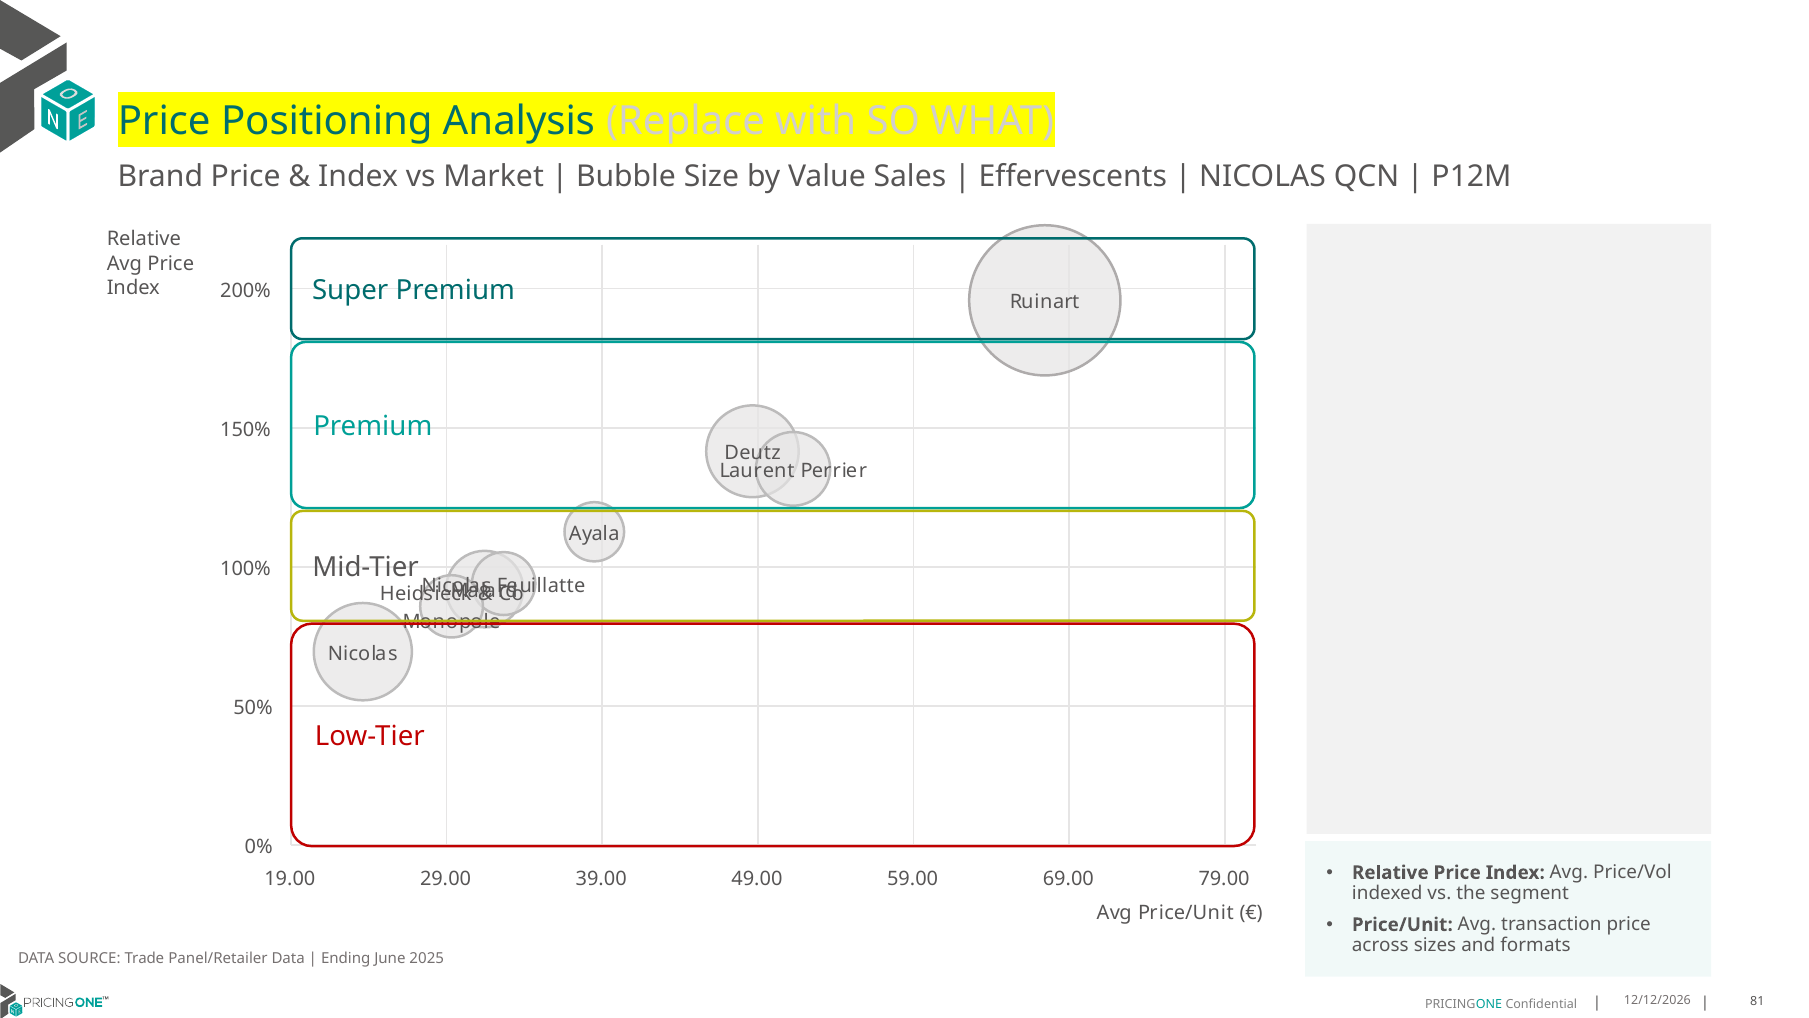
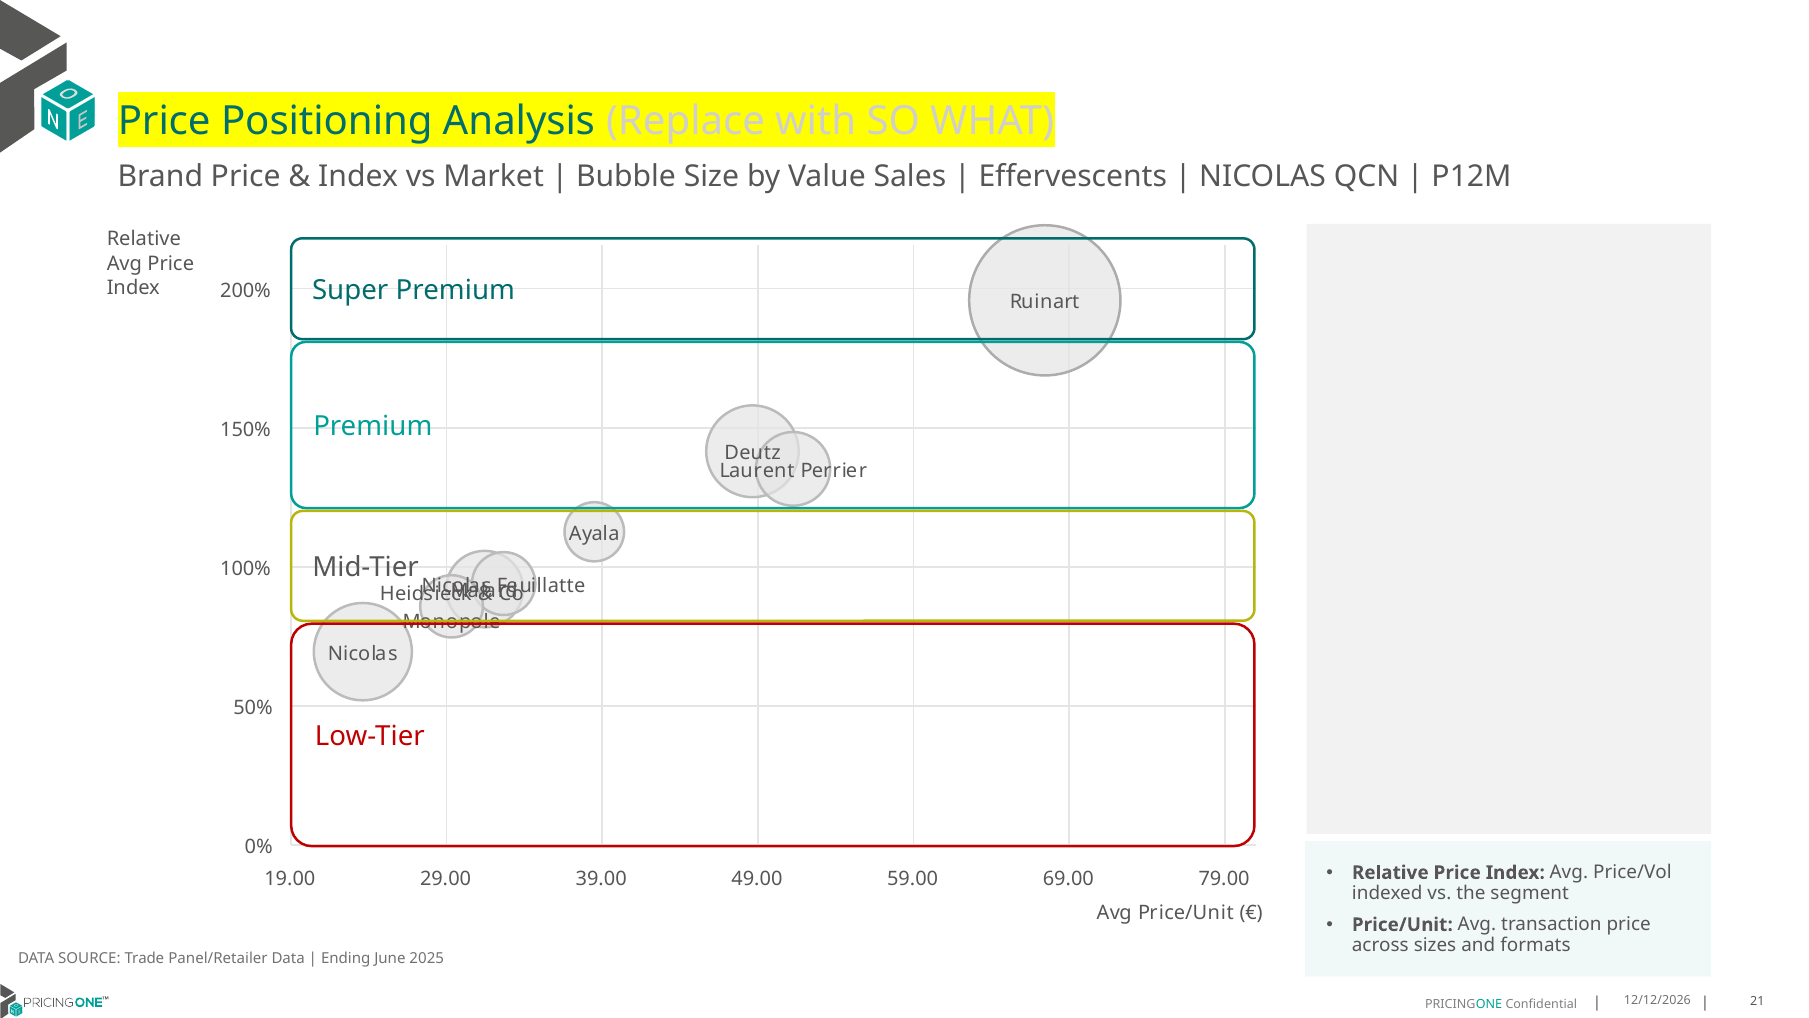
81: 81 -> 21
